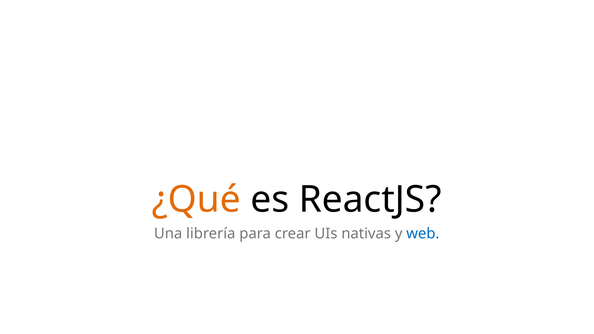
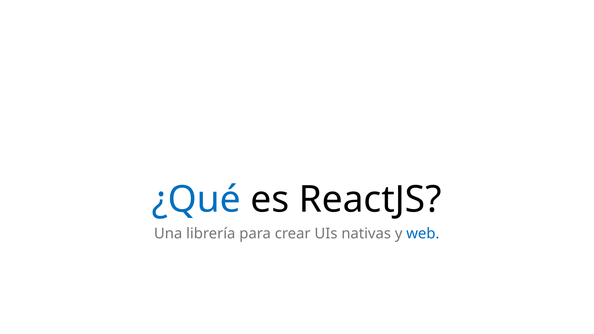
¿Qué colour: orange -> blue
